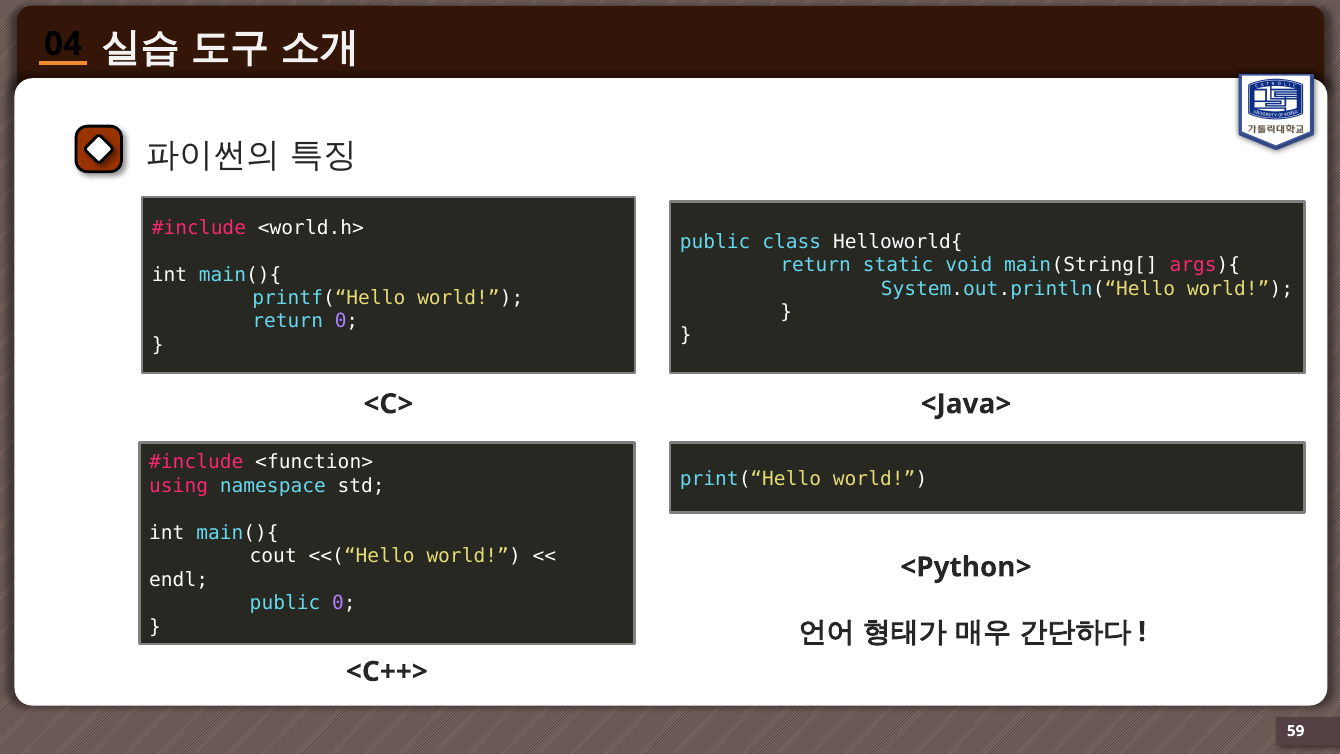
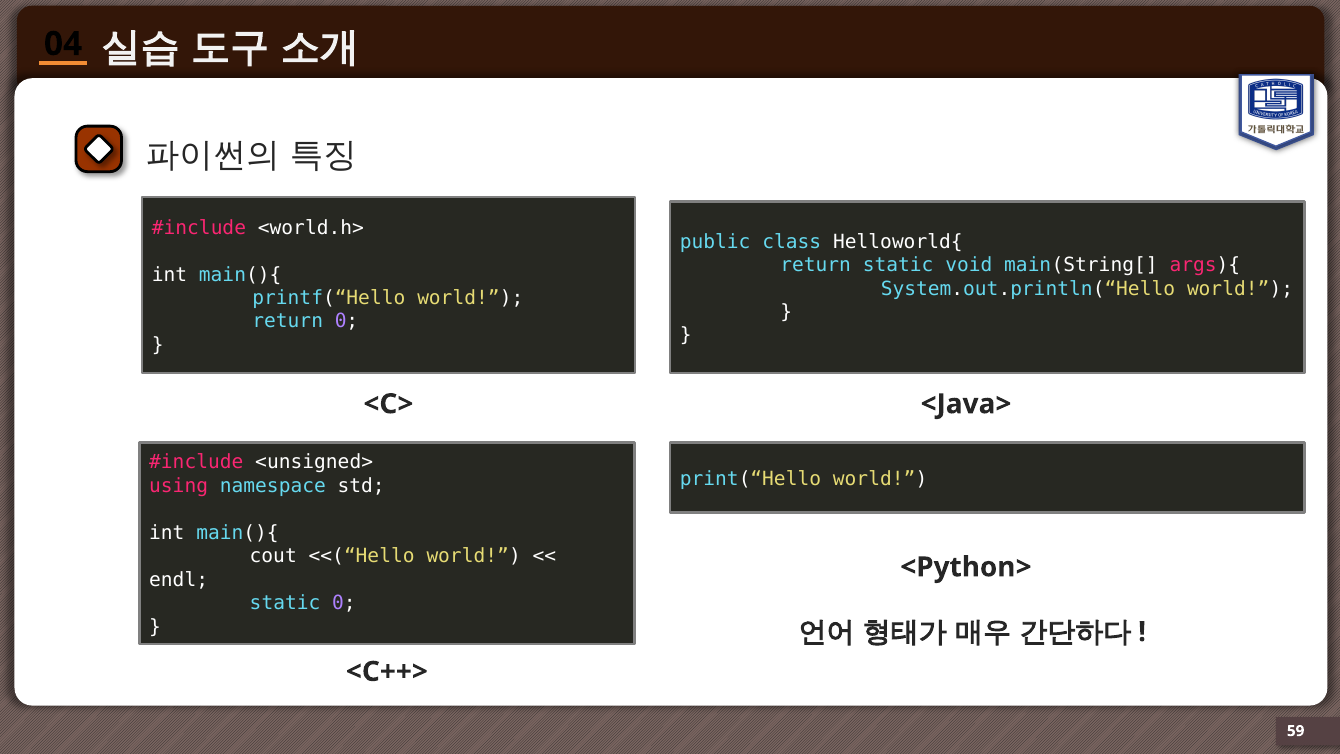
<function>: <function> -> <unsigned>
public at (285, 603): public -> static
